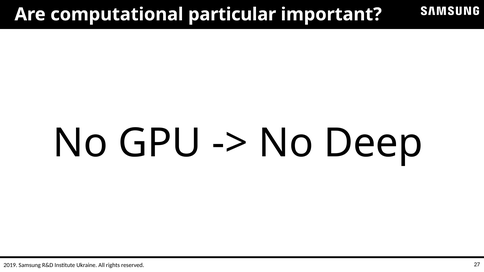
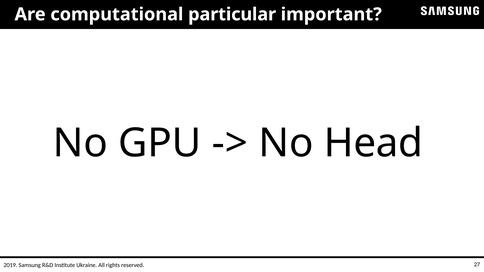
Deep: Deep -> Head
